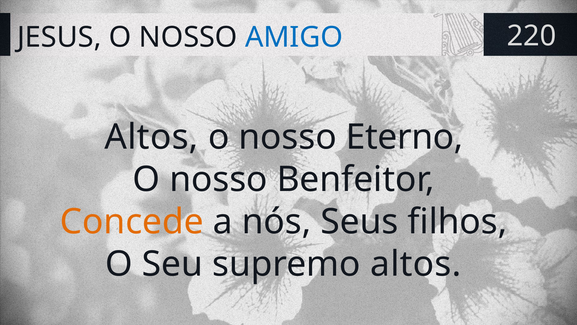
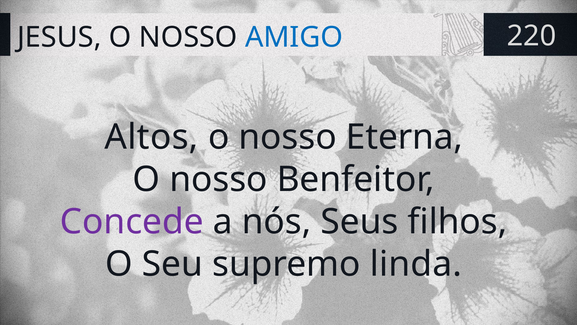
Eterno: Eterno -> Eterna
Concede colour: orange -> purple
supremo altos: altos -> linda
